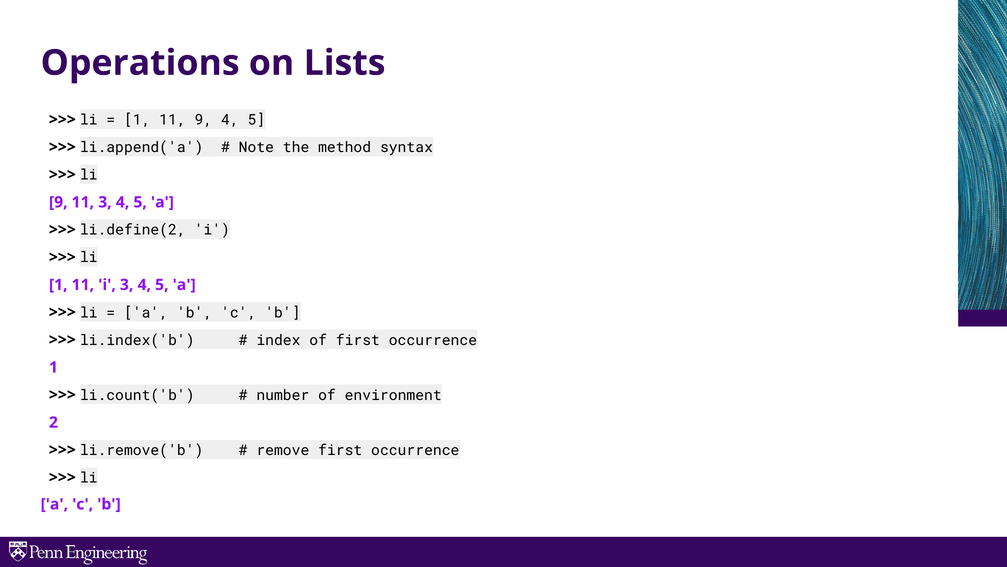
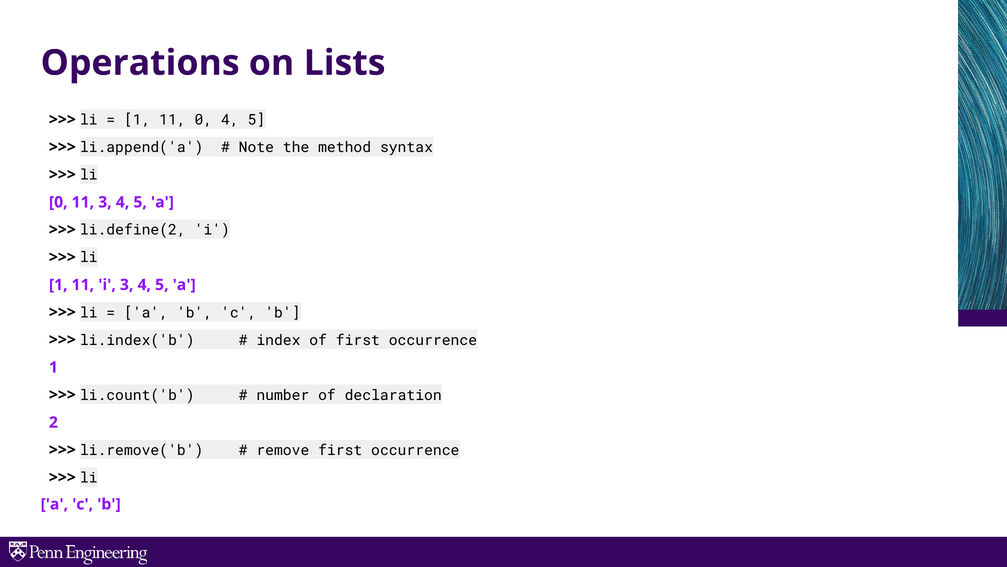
11 9: 9 -> 0
9 at (58, 202): 9 -> 0
environment: environment -> declaration
